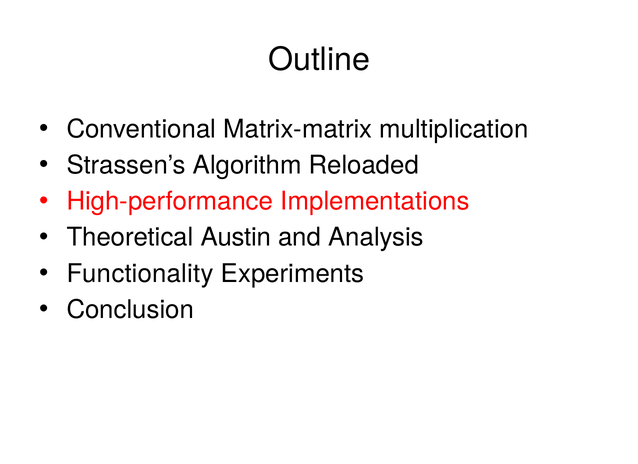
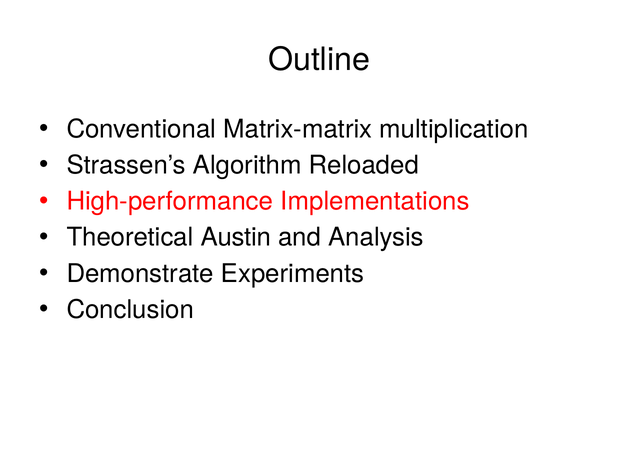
Functionality: Functionality -> Demonstrate
